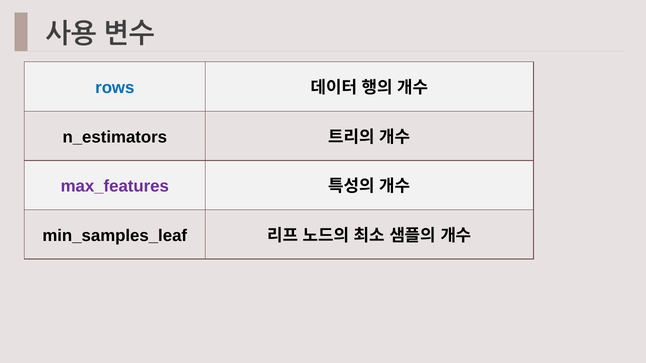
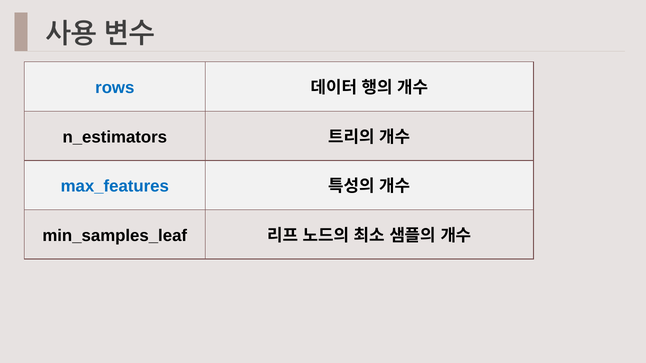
max_features colour: purple -> blue
